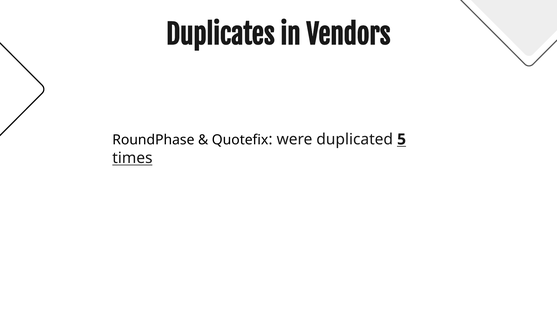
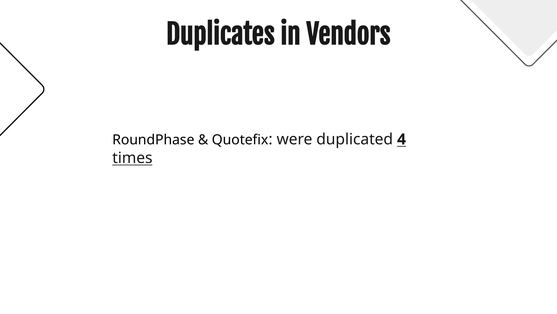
5: 5 -> 4
